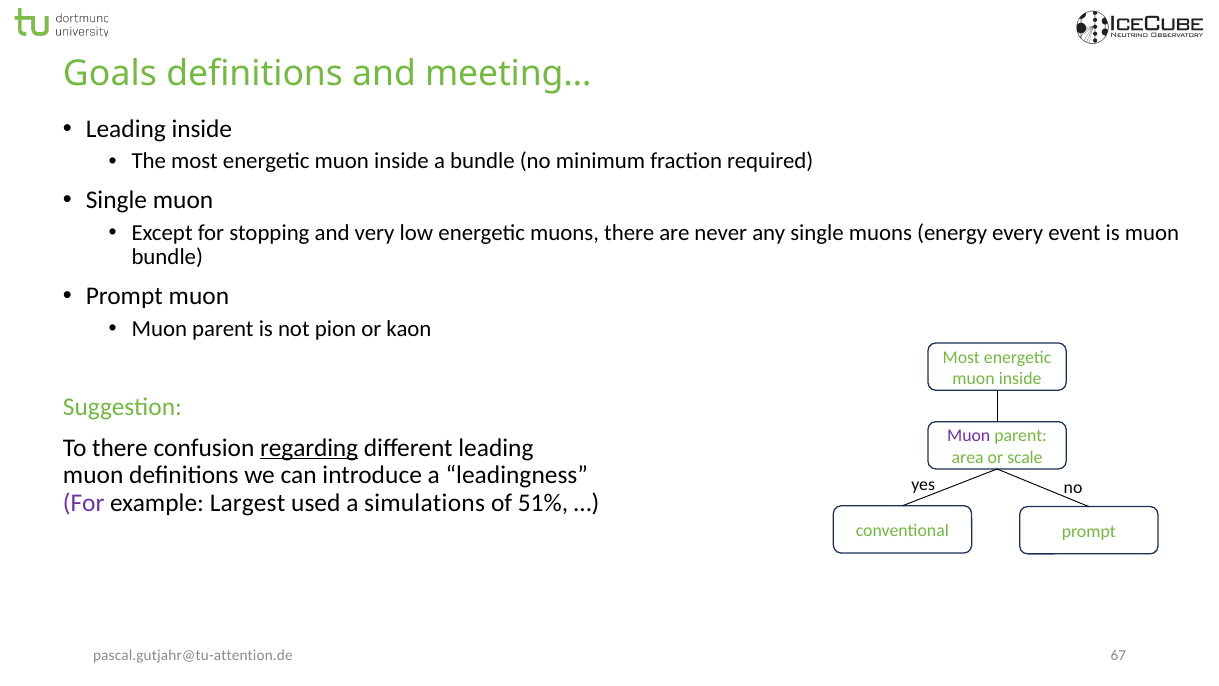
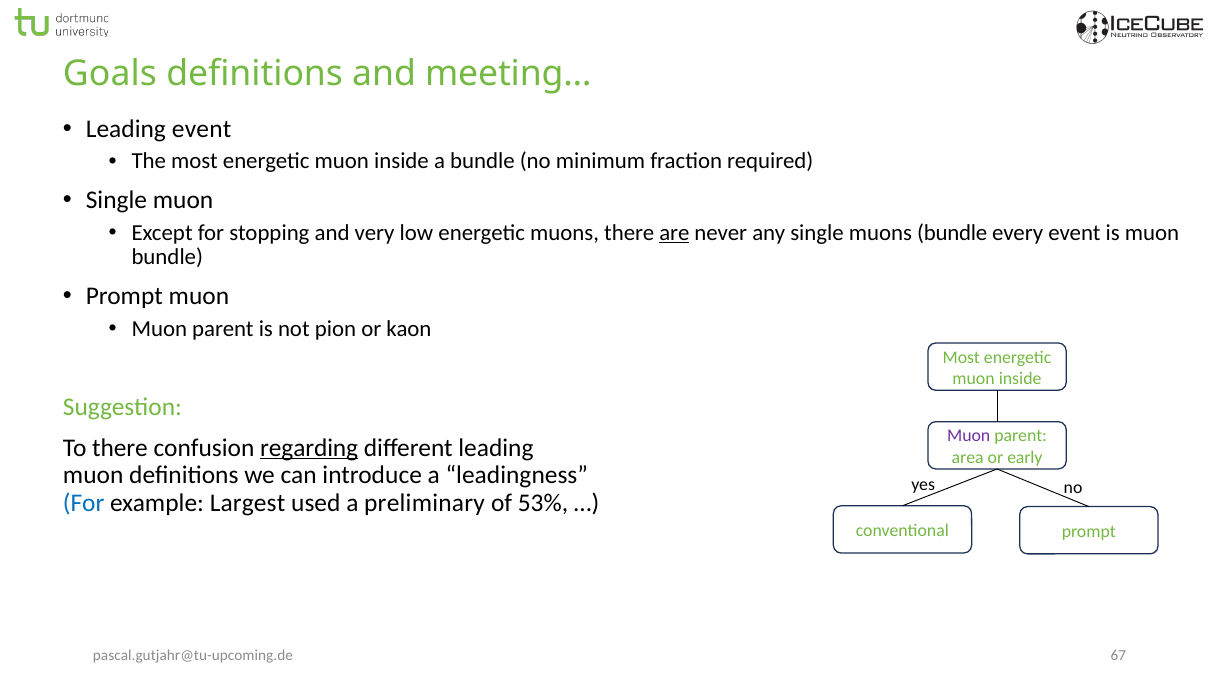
Leading inside: inside -> event
are underline: none -> present
muons energy: energy -> bundle
scale: scale -> early
For at (84, 502) colour: purple -> blue
simulations: simulations -> preliminary
51%: 51% -> 53%
pascal.gutjahr@tu-attention.de: pascal.gutjahr@tu-attention.de -> pascal.gutjahr@tu-upcoming.de
